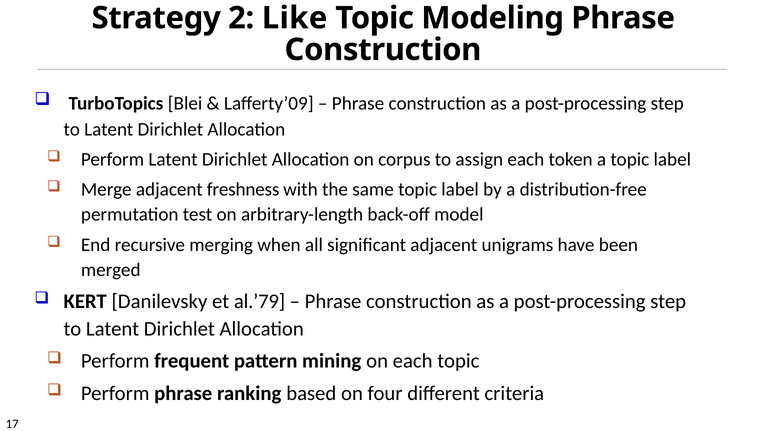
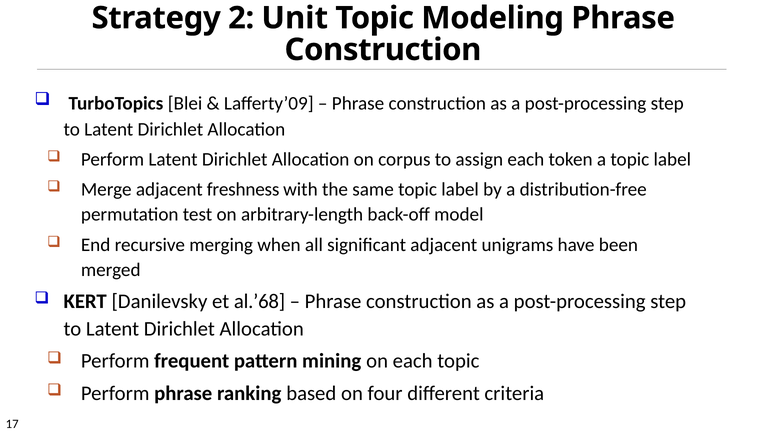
Like: Like -> Unit
al.’79: al.’79 -> al.’68
